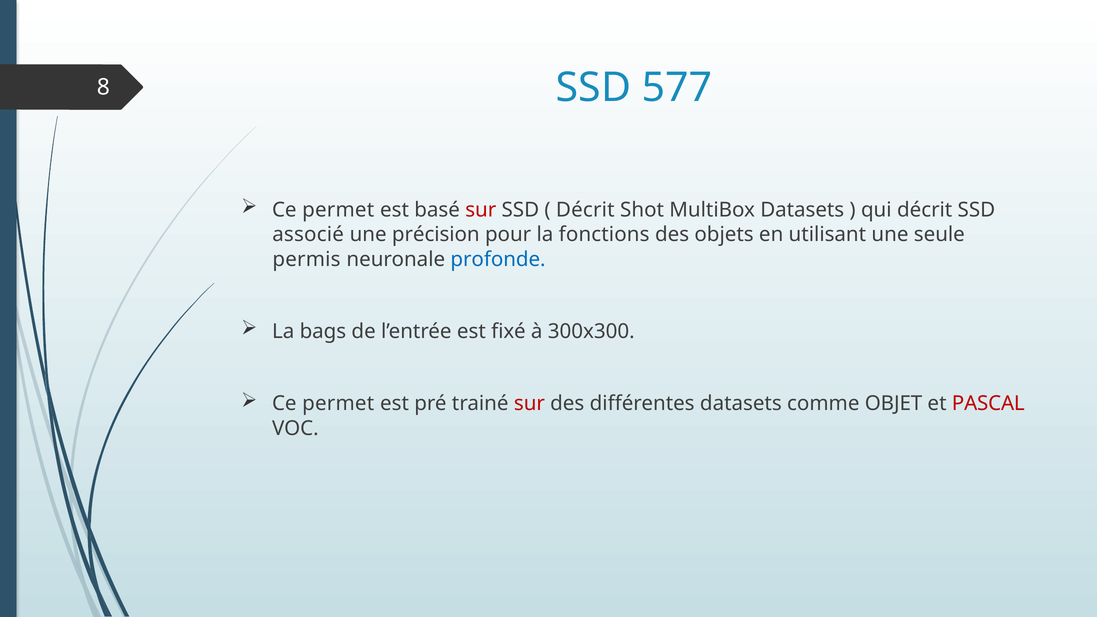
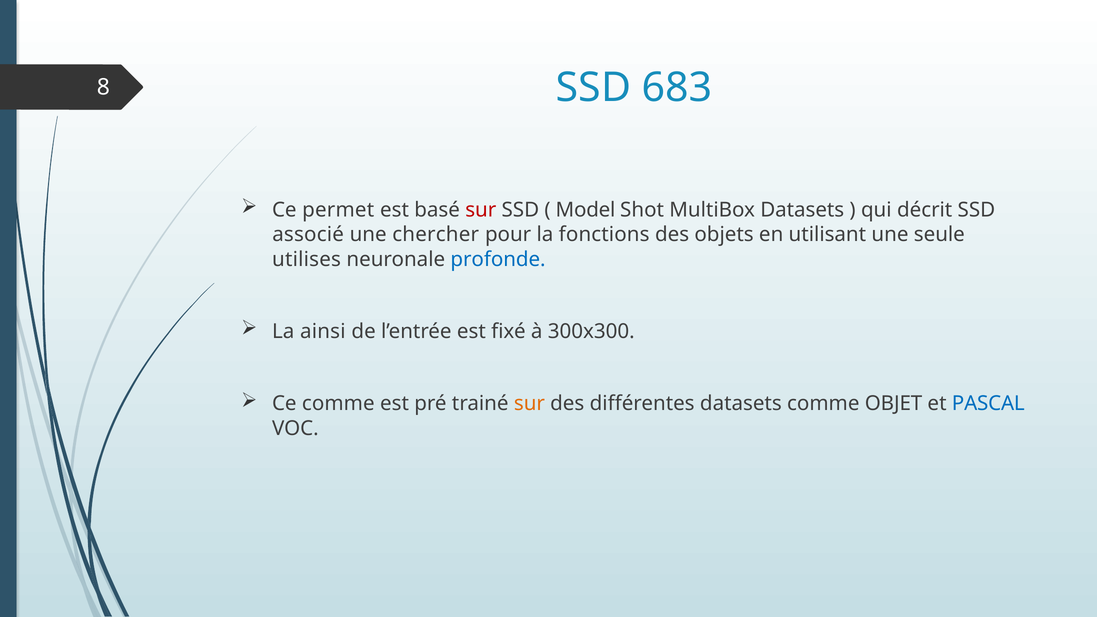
577: 577 -> 683
Décrit at (585, 210): Décrit -> Model
précision: précision -> chercher
permis: permis -> utilises
bags: bags -> ainsi
permet at (338, 404): permet -> comme
sur at (529, 404) colour: red -> orange
PASCAL colour: red -> blue
